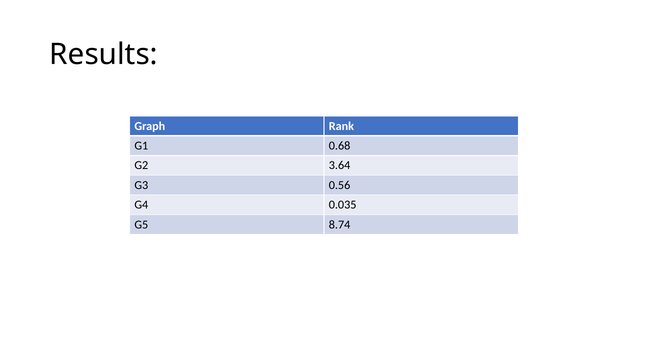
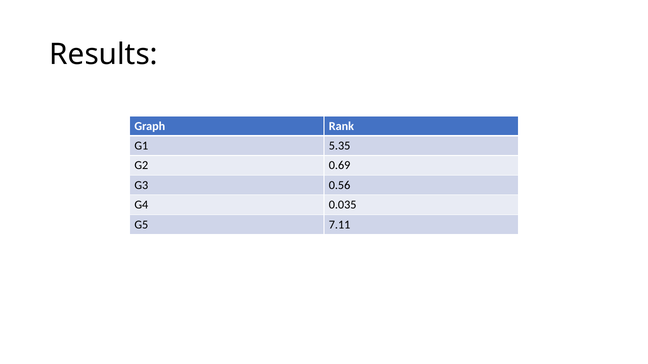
0.68: 0.68 -> 5.35
3.64: 3.64 -> 0.69
8.74: 8.74 -> 7.11
